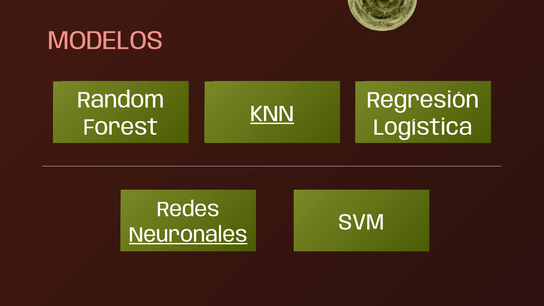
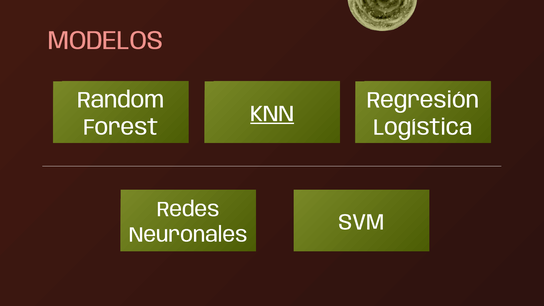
Neuronales underline: present -> none
